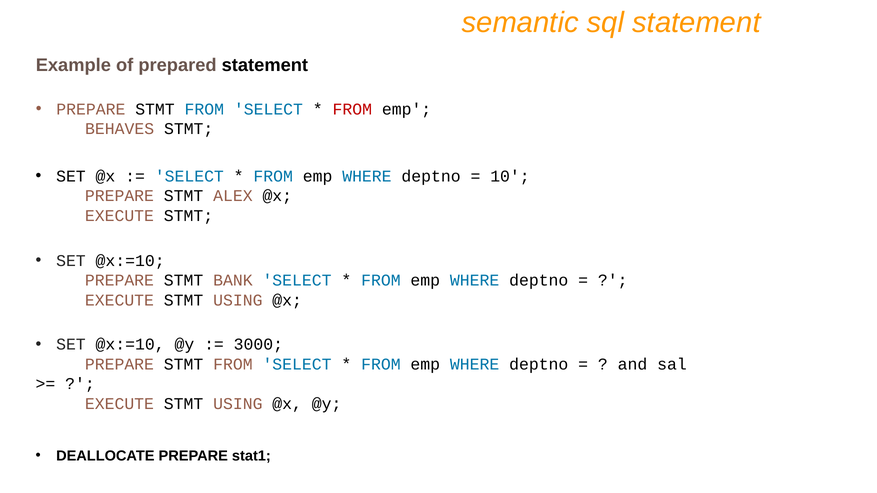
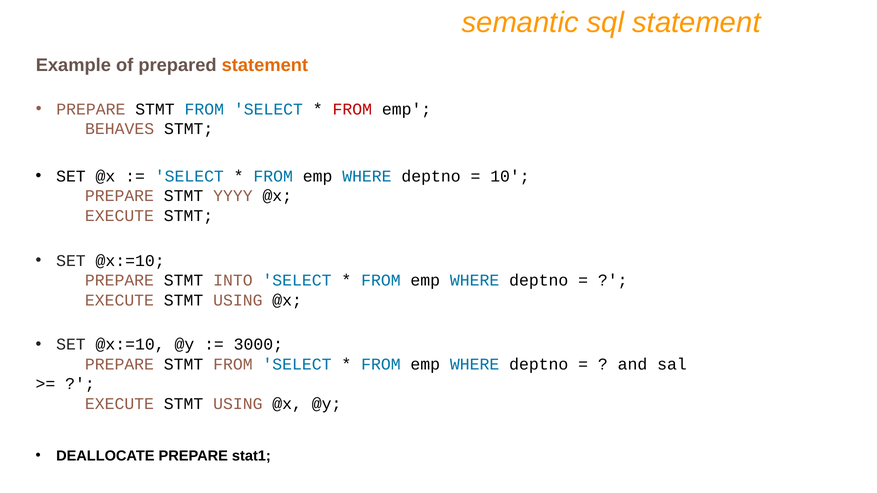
statement at (265, 65) colour: black -> orange
ALEX: ALEX -> YYYY
BANK: BANK -> INTO
